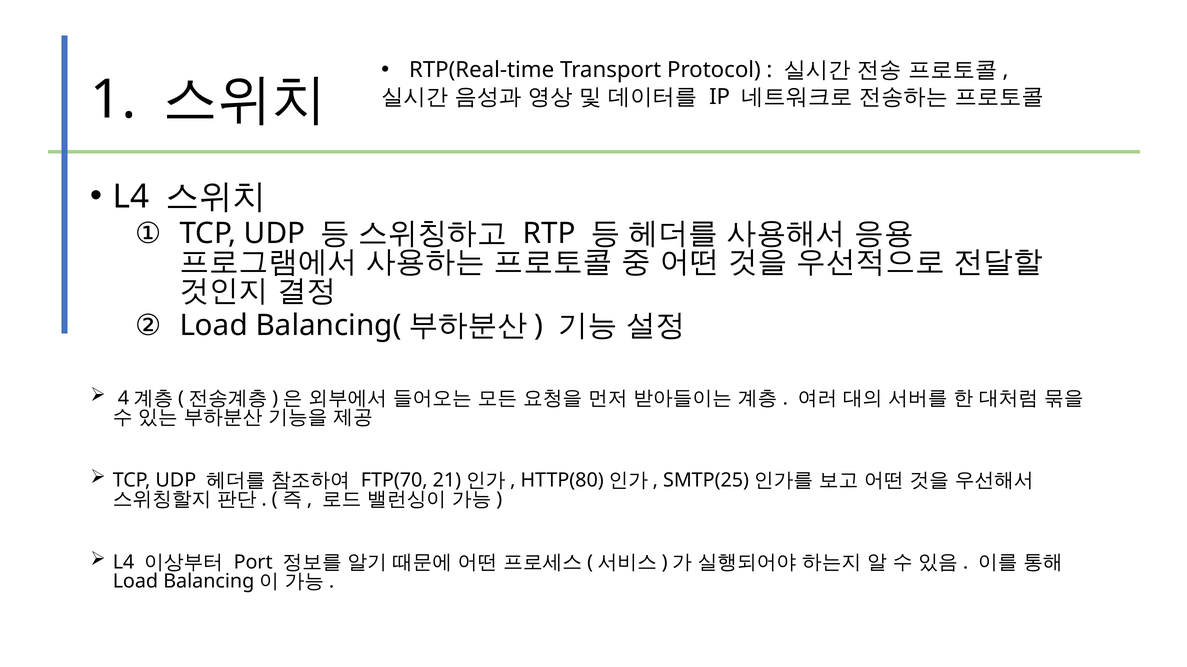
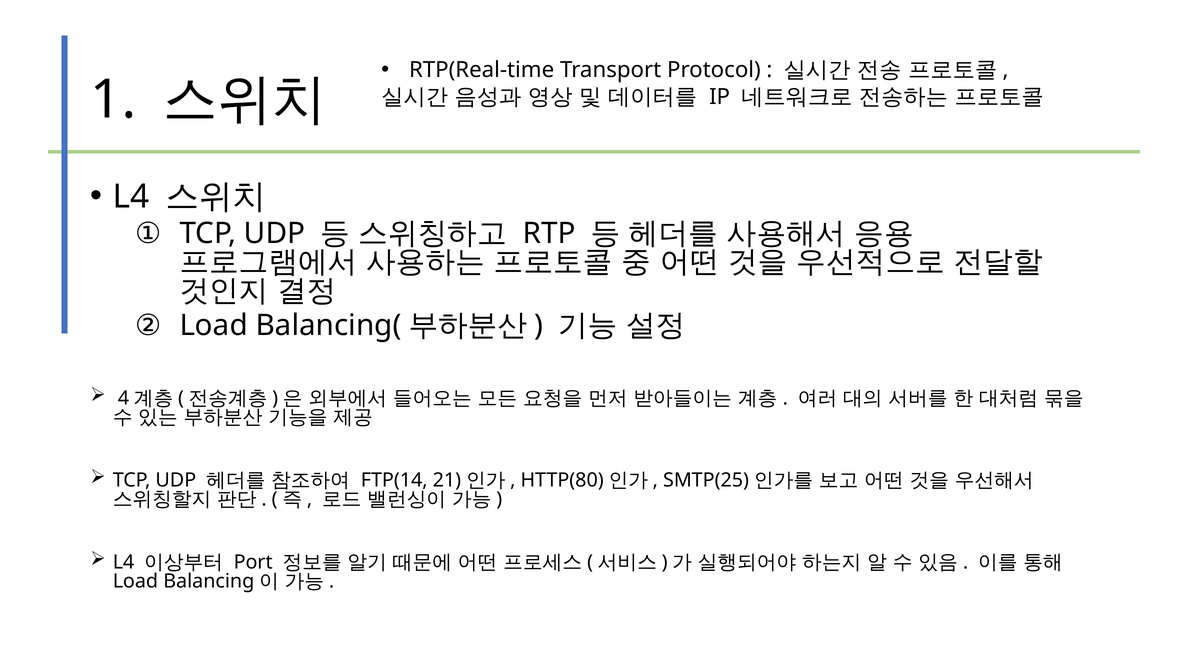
FTP(70: FTP(70 -> FTP(14
